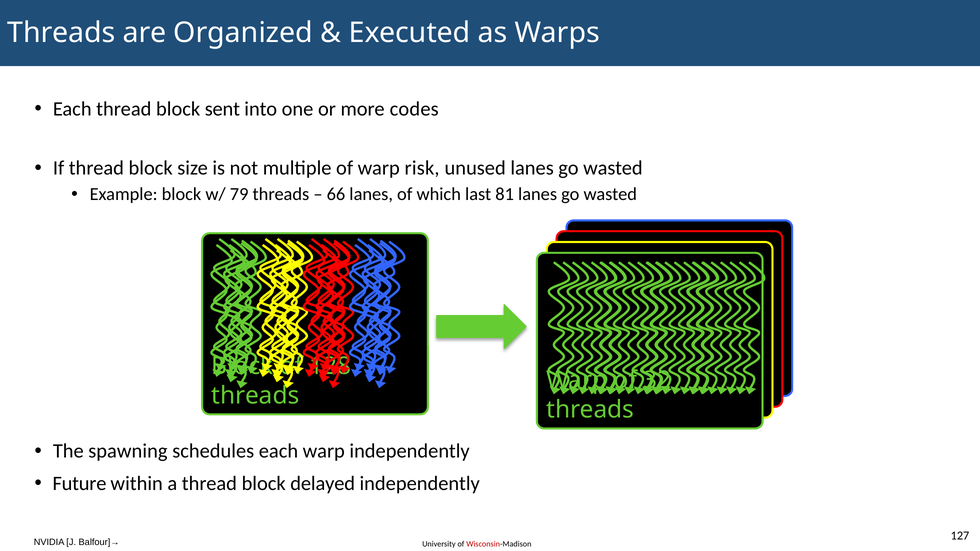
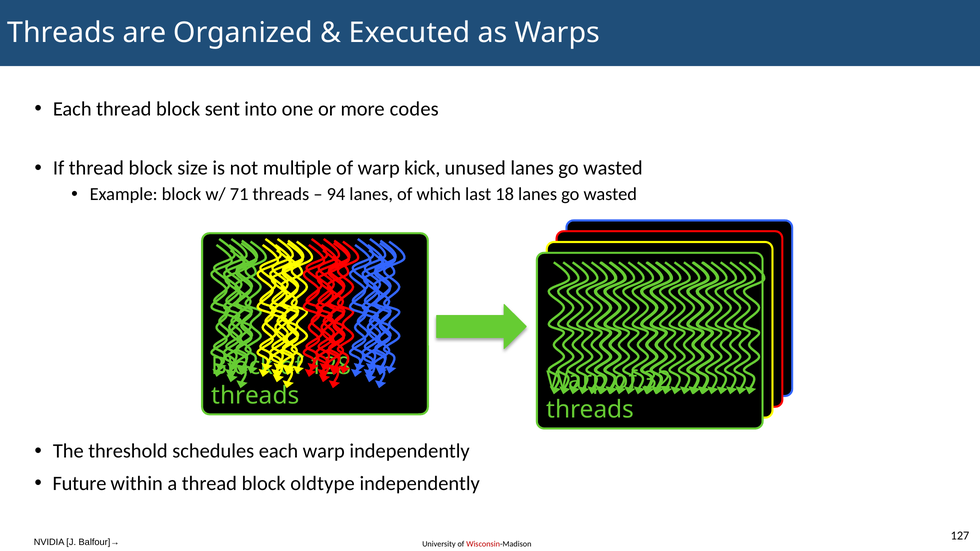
risk: risk -> kick
79: 79 -> 71
66: 66 -> 94
81: 81 -> 18
spawning: spawning -> threshold
delayed: delayed -> oldtype
